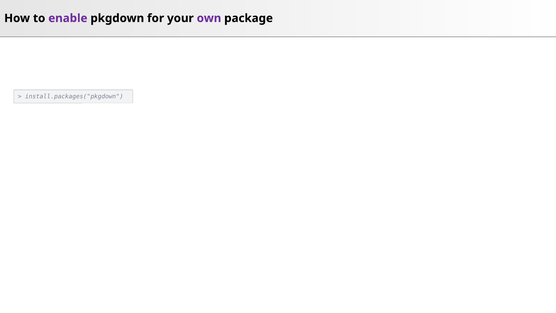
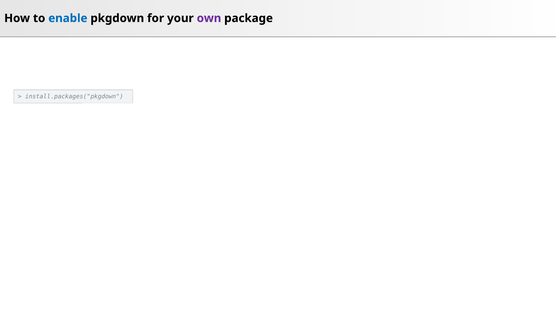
enable colour: purple -> blue
